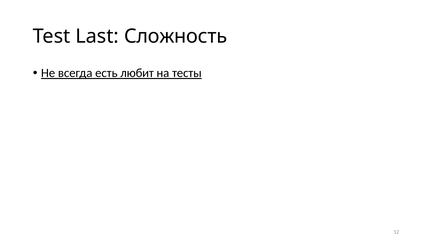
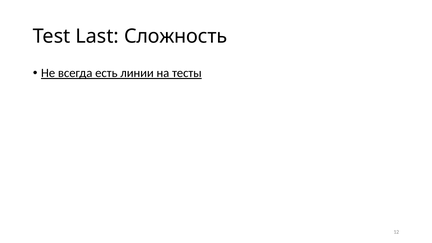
любит: любит -> линии
